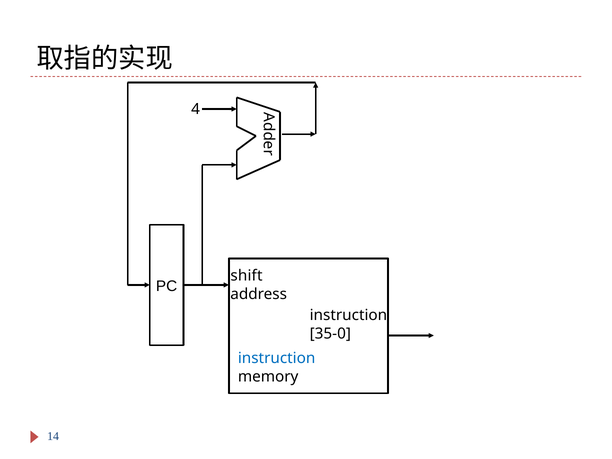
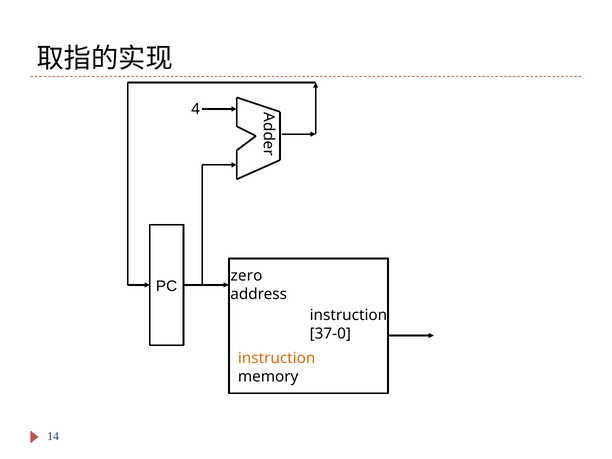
shift: shift -> zero
35-0: 35-0 -> 37-0
instruction at (277, 358) colour: blue -> orange
